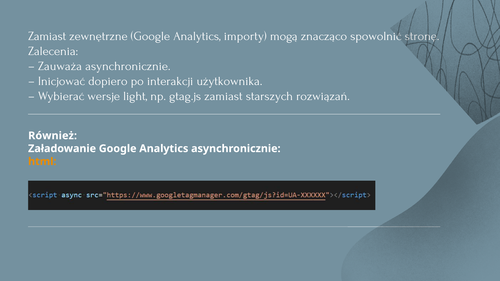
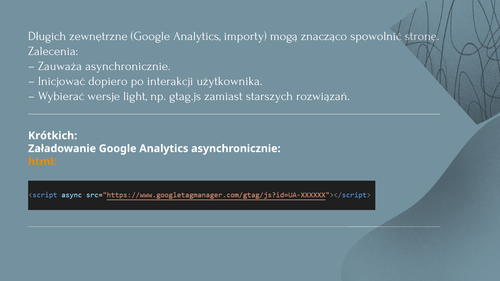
Zamiast at (47, 36): Zamiast -> Długich
Również: Również -> Krótkich
